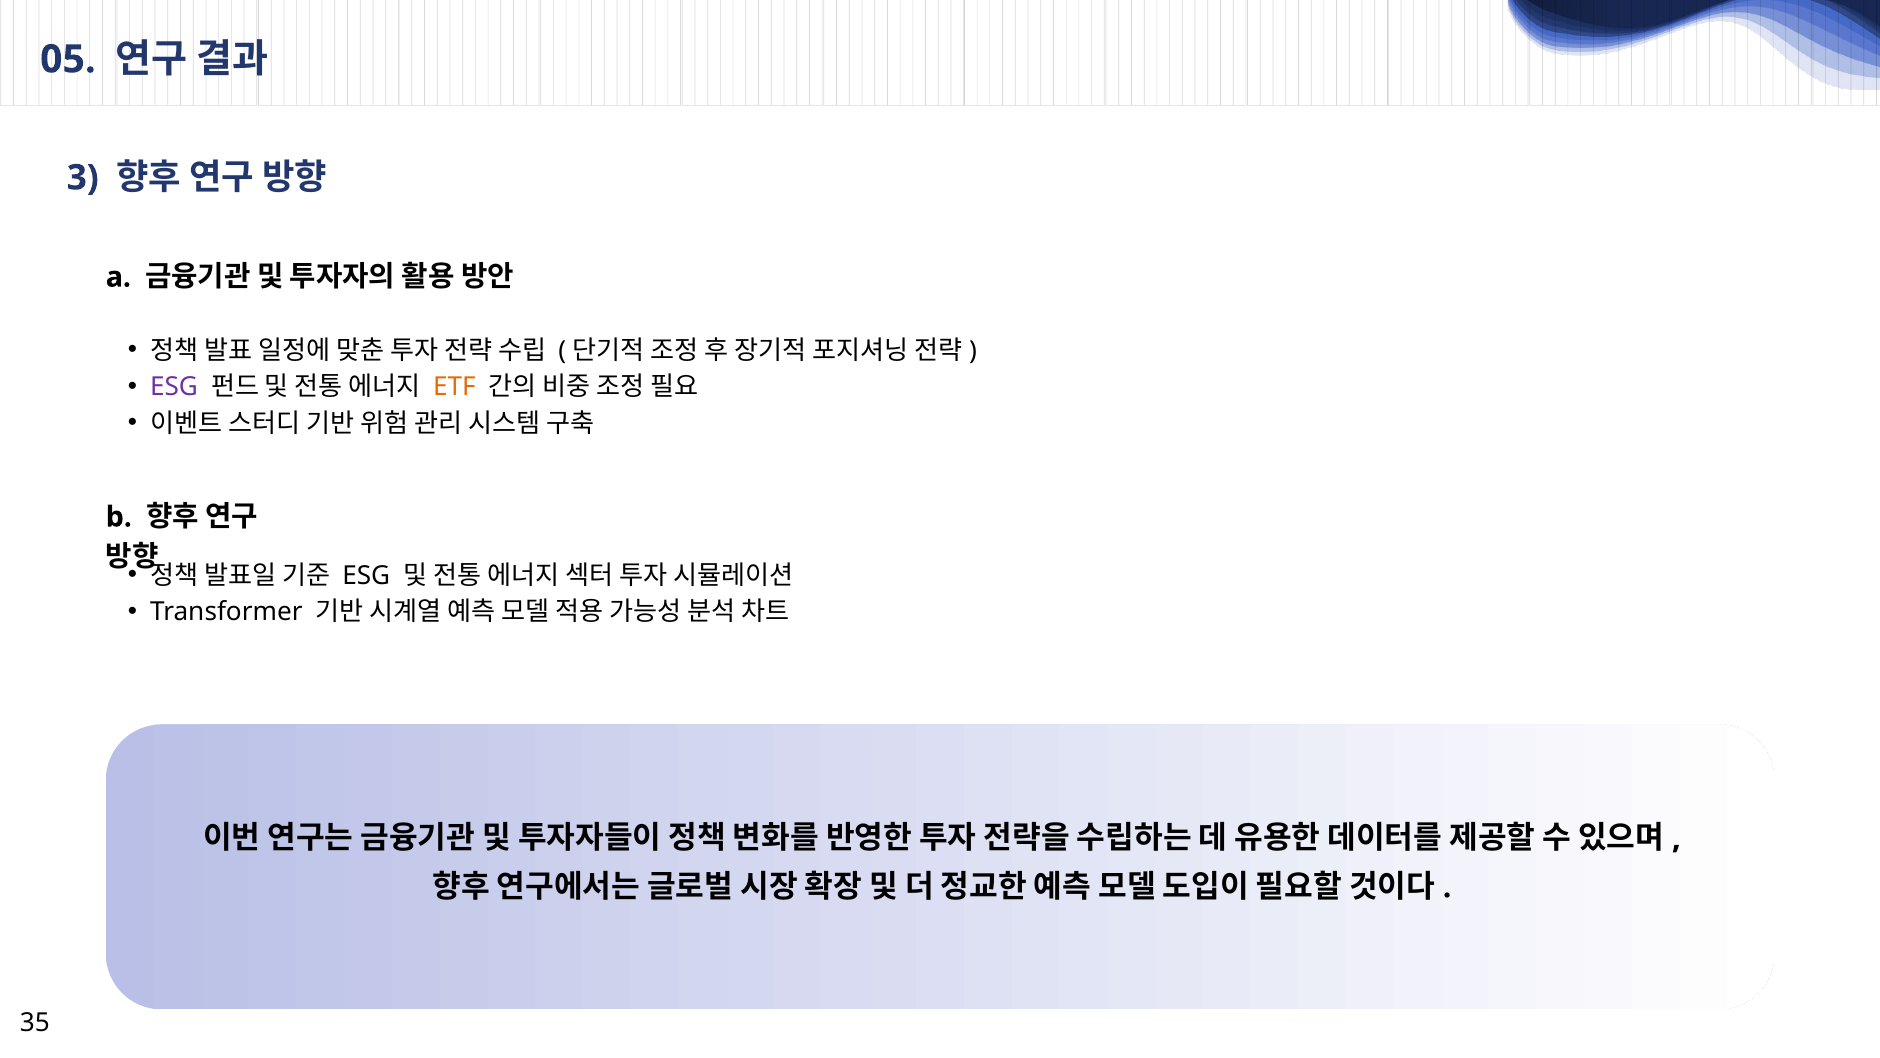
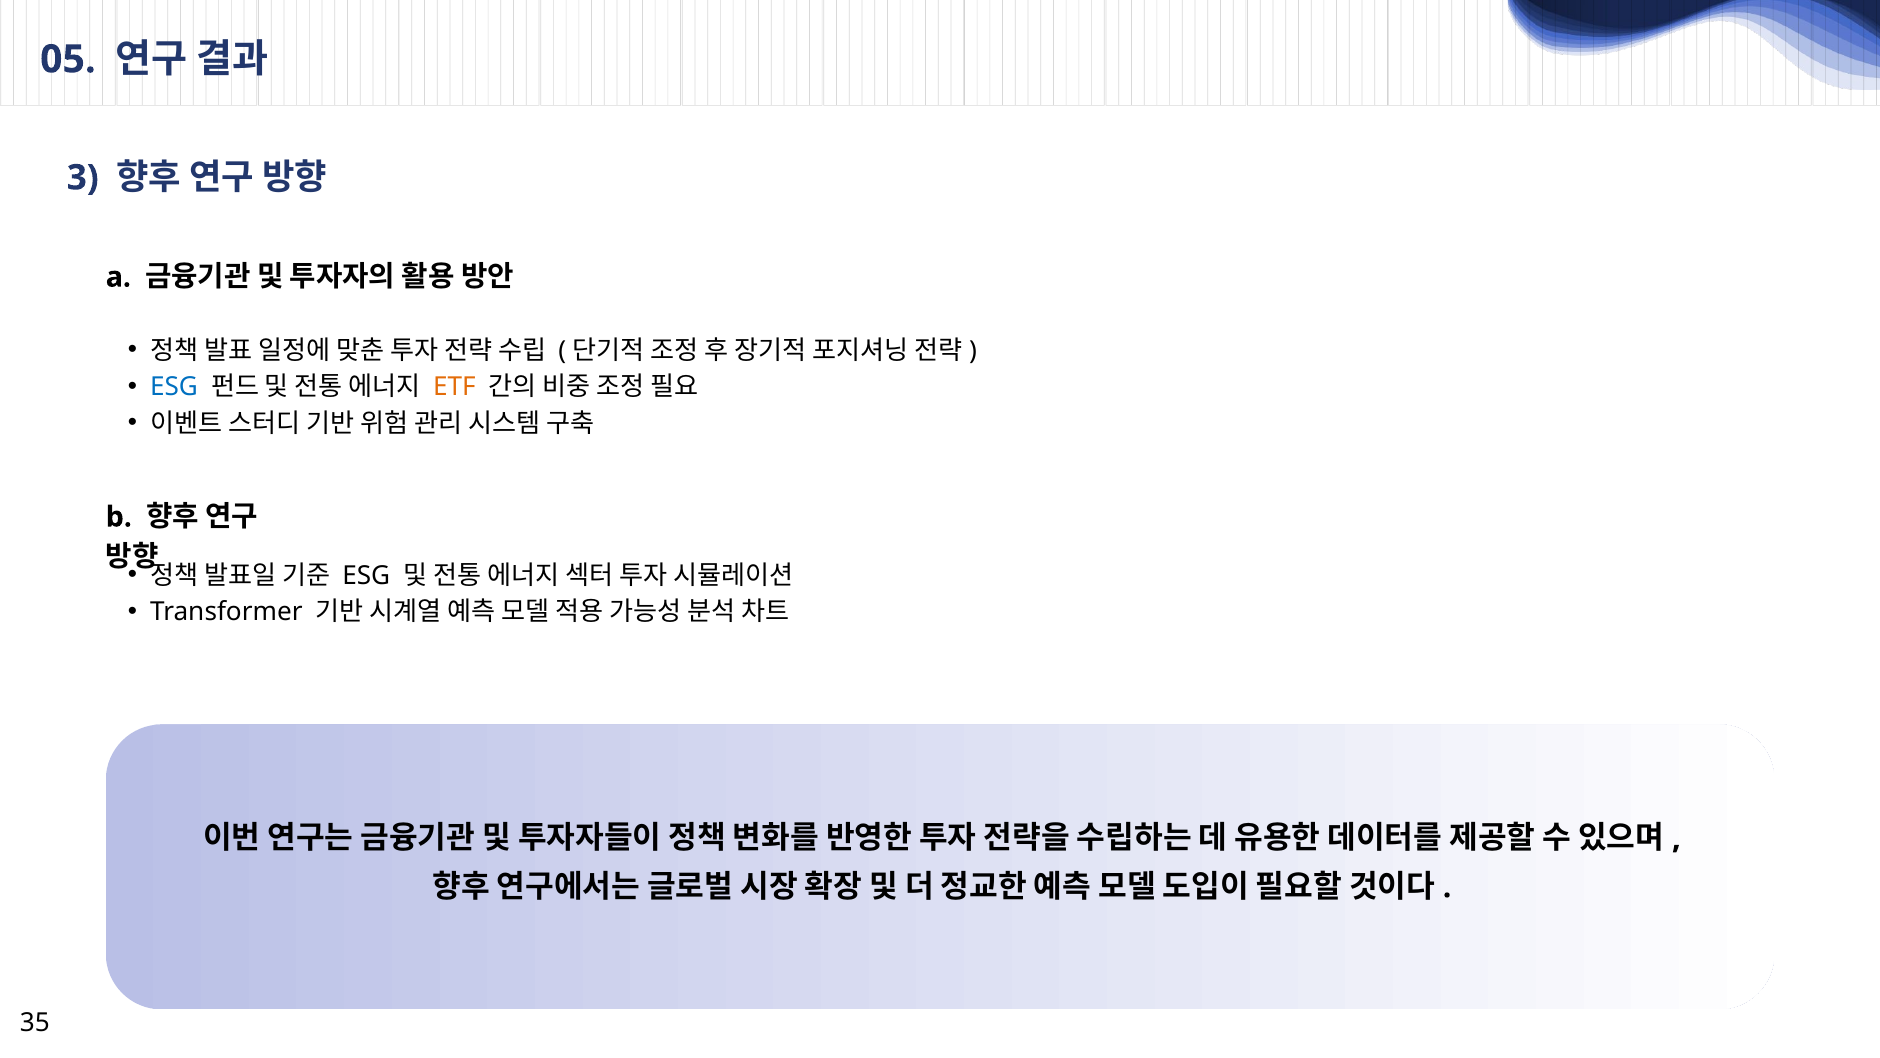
ESG at (174, 387) colour: purple -> blue
